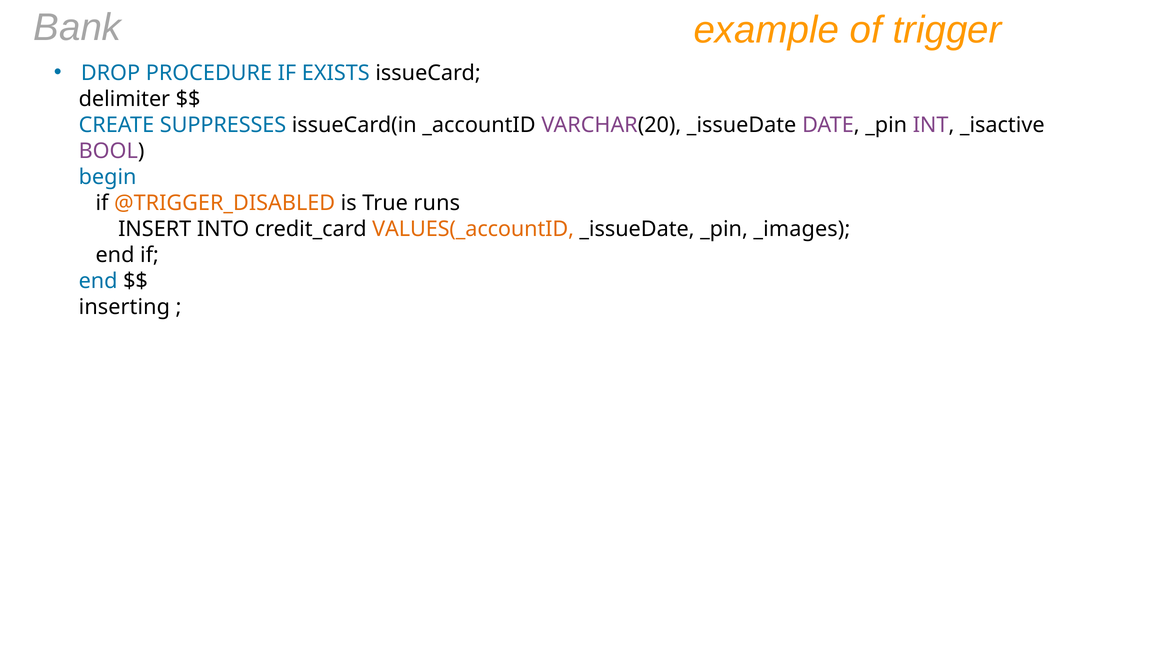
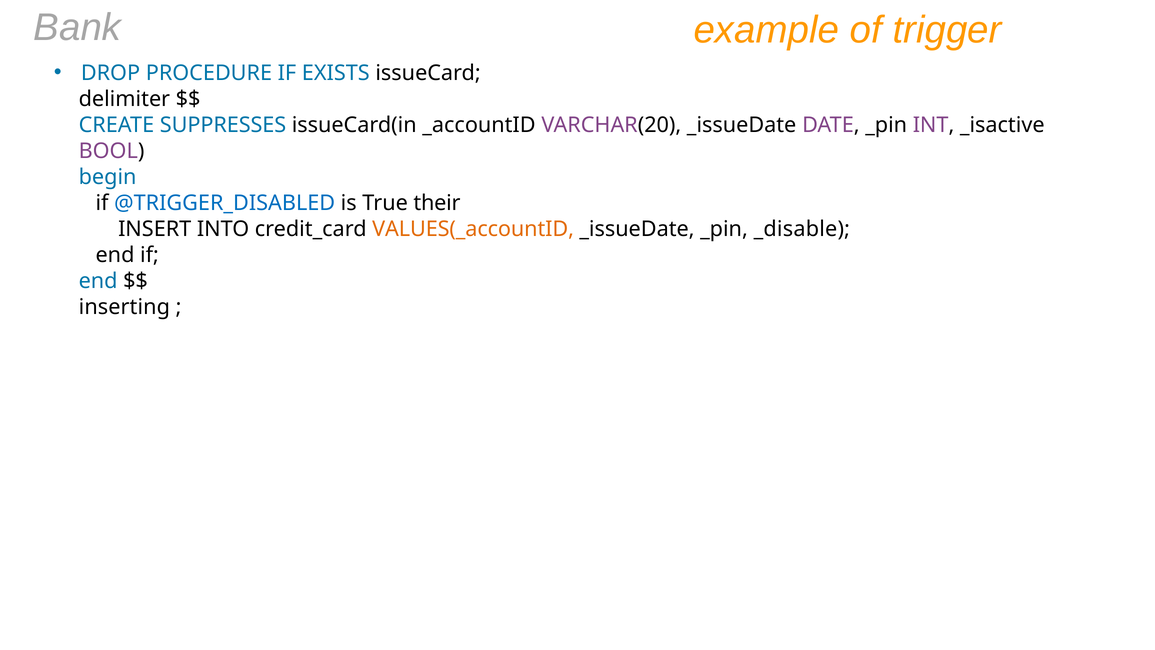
@TRIGGER_DISABLED colour: orange -> blue
runs: runs -> their
_images: _images -> _disable
